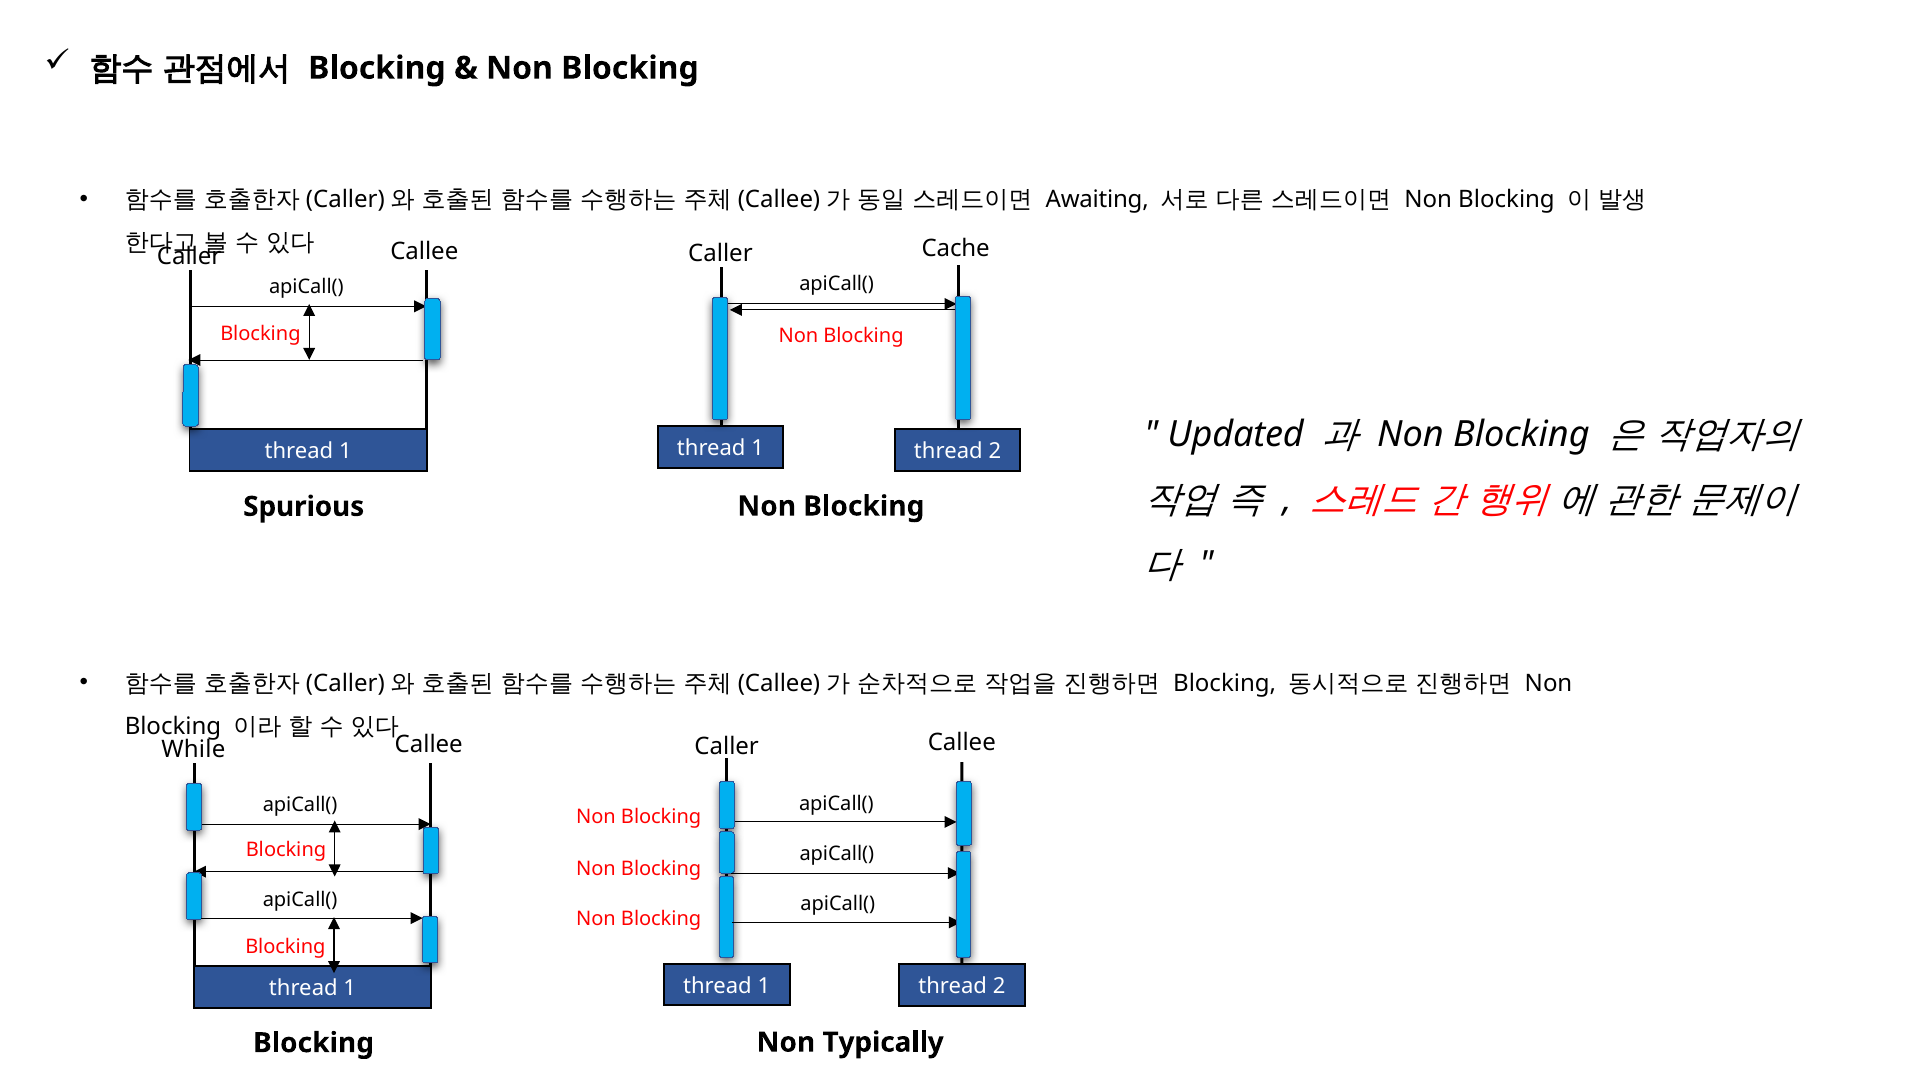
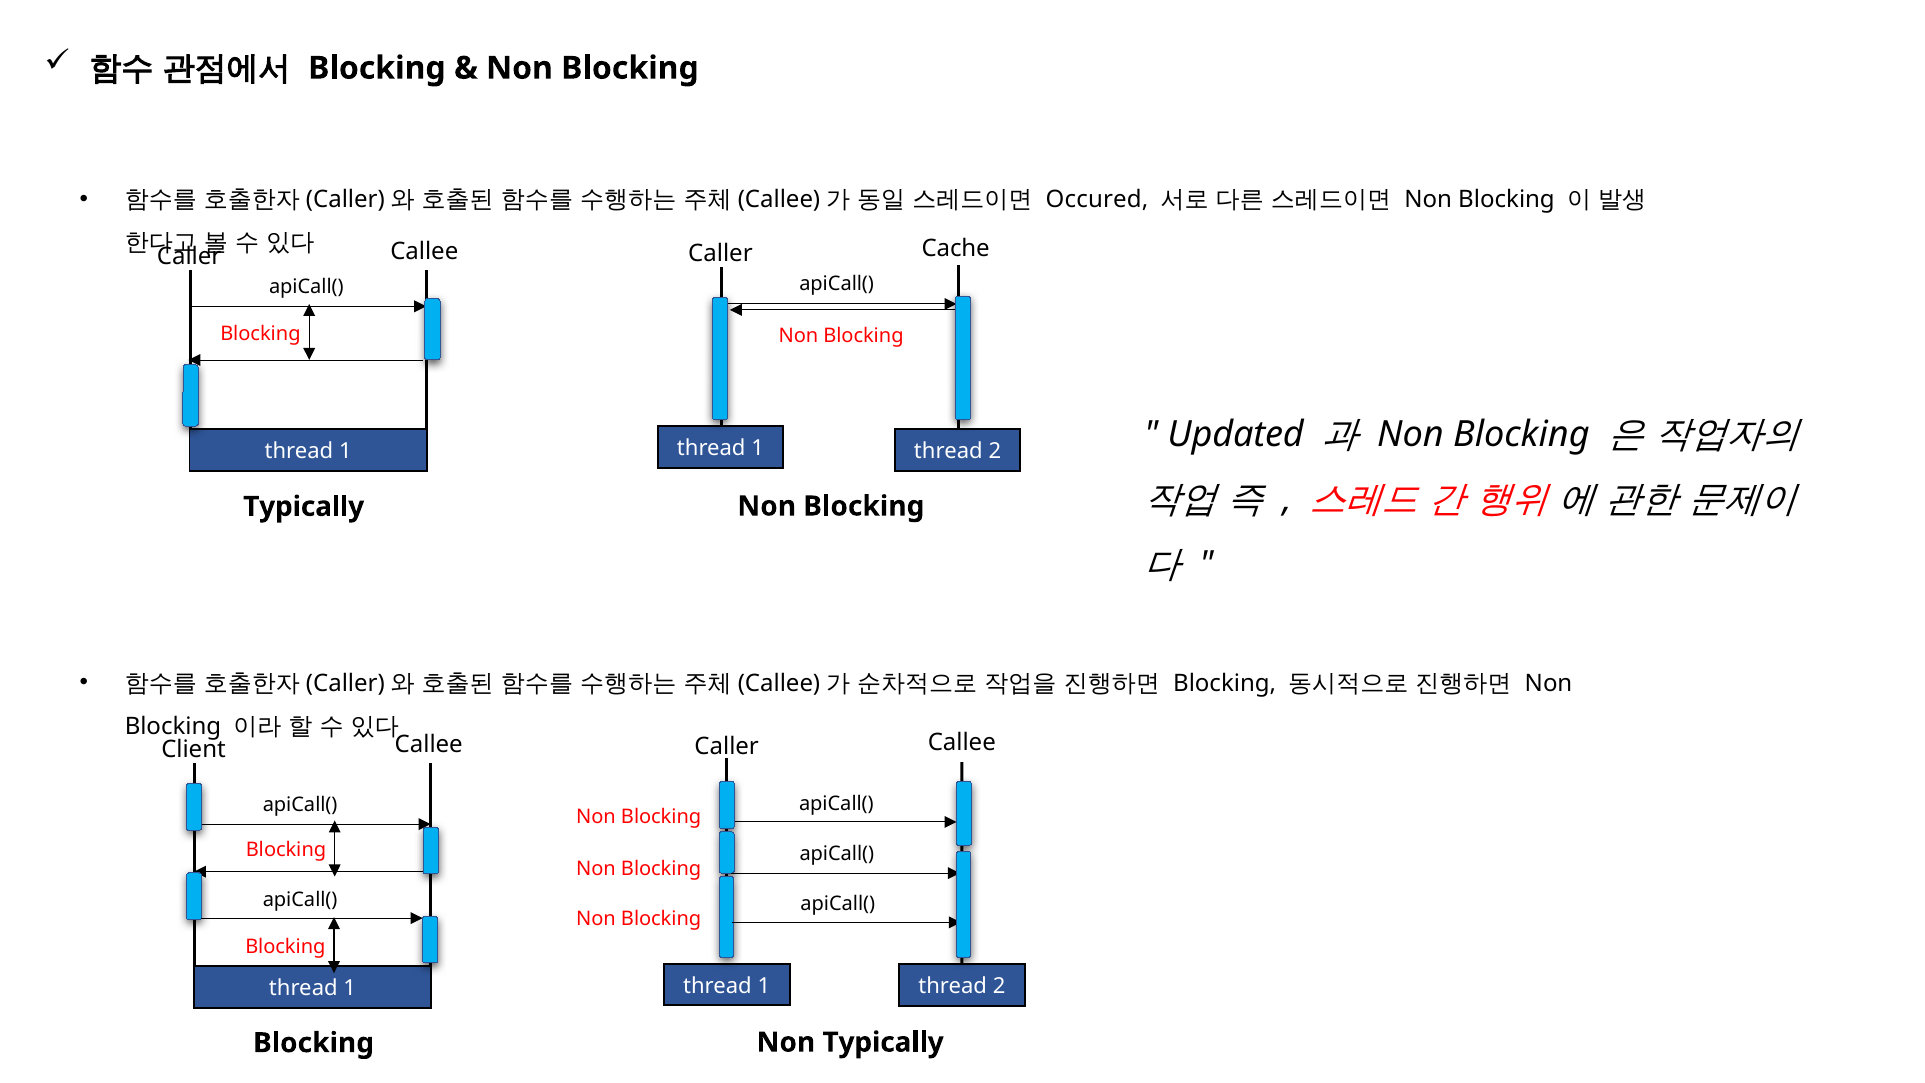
Awaiting: Awaiting -> Occured
Spurious at (304, 507): Spurious -> Typically
While: While -> Client
